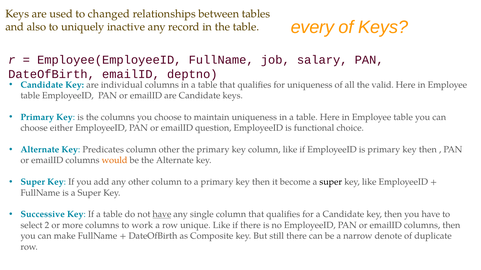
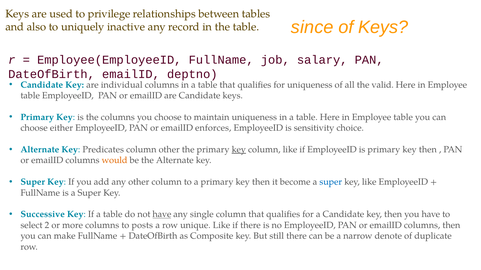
changed: changed -> privilege
every: every -> since
question: question -> enforces
functional: functional -> sensitivity
key at (239, 150) underline: none -> present
super at (331, 182) colour: black -> blue
work: work -> posts
